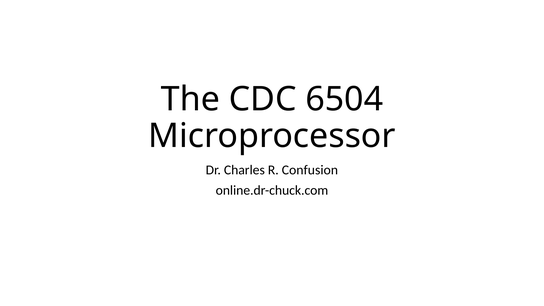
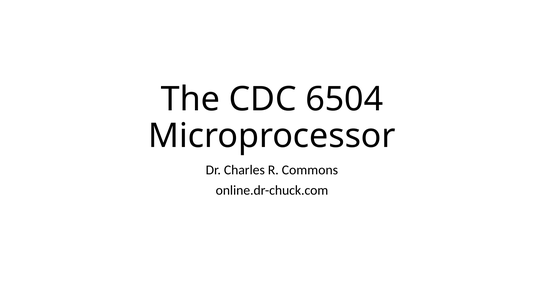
Confusion: Confusion -> Commons
